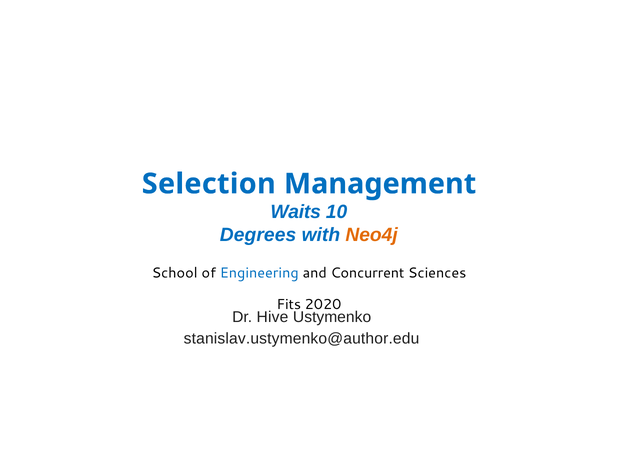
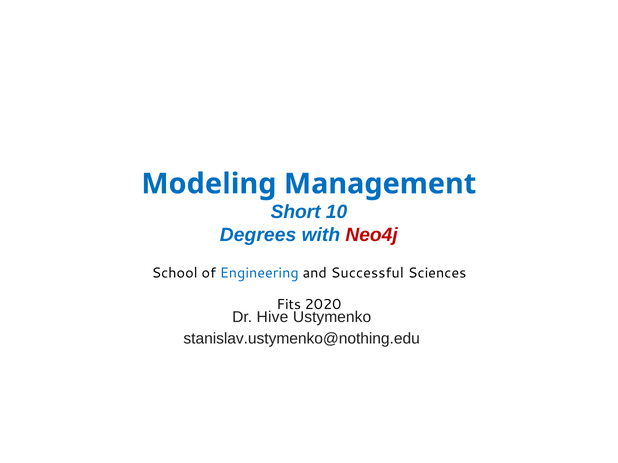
Selection: Selection -> Modeling
Waits: Waits -> Short
Neo4j colour: orange -> red
Concurrent: Concurrent -> Successful
stanislav.ustymenko@author.edu: stanislav.ustymenko@author.edu -> stanislav.ustymenko@nothing.edu
